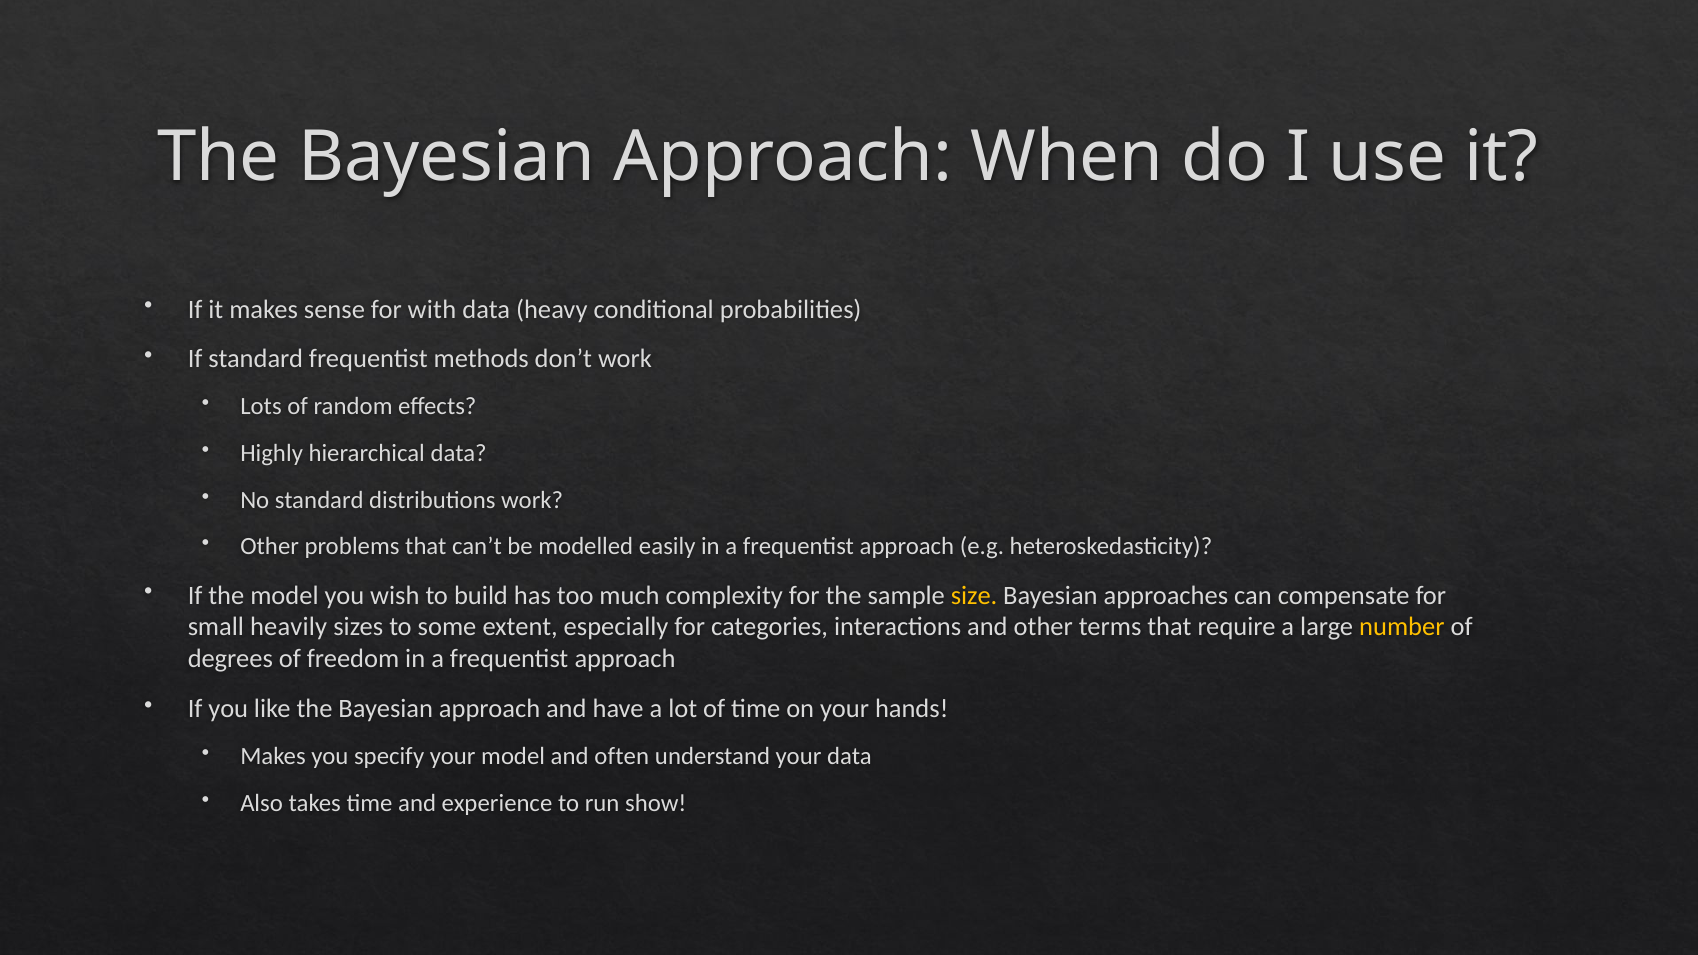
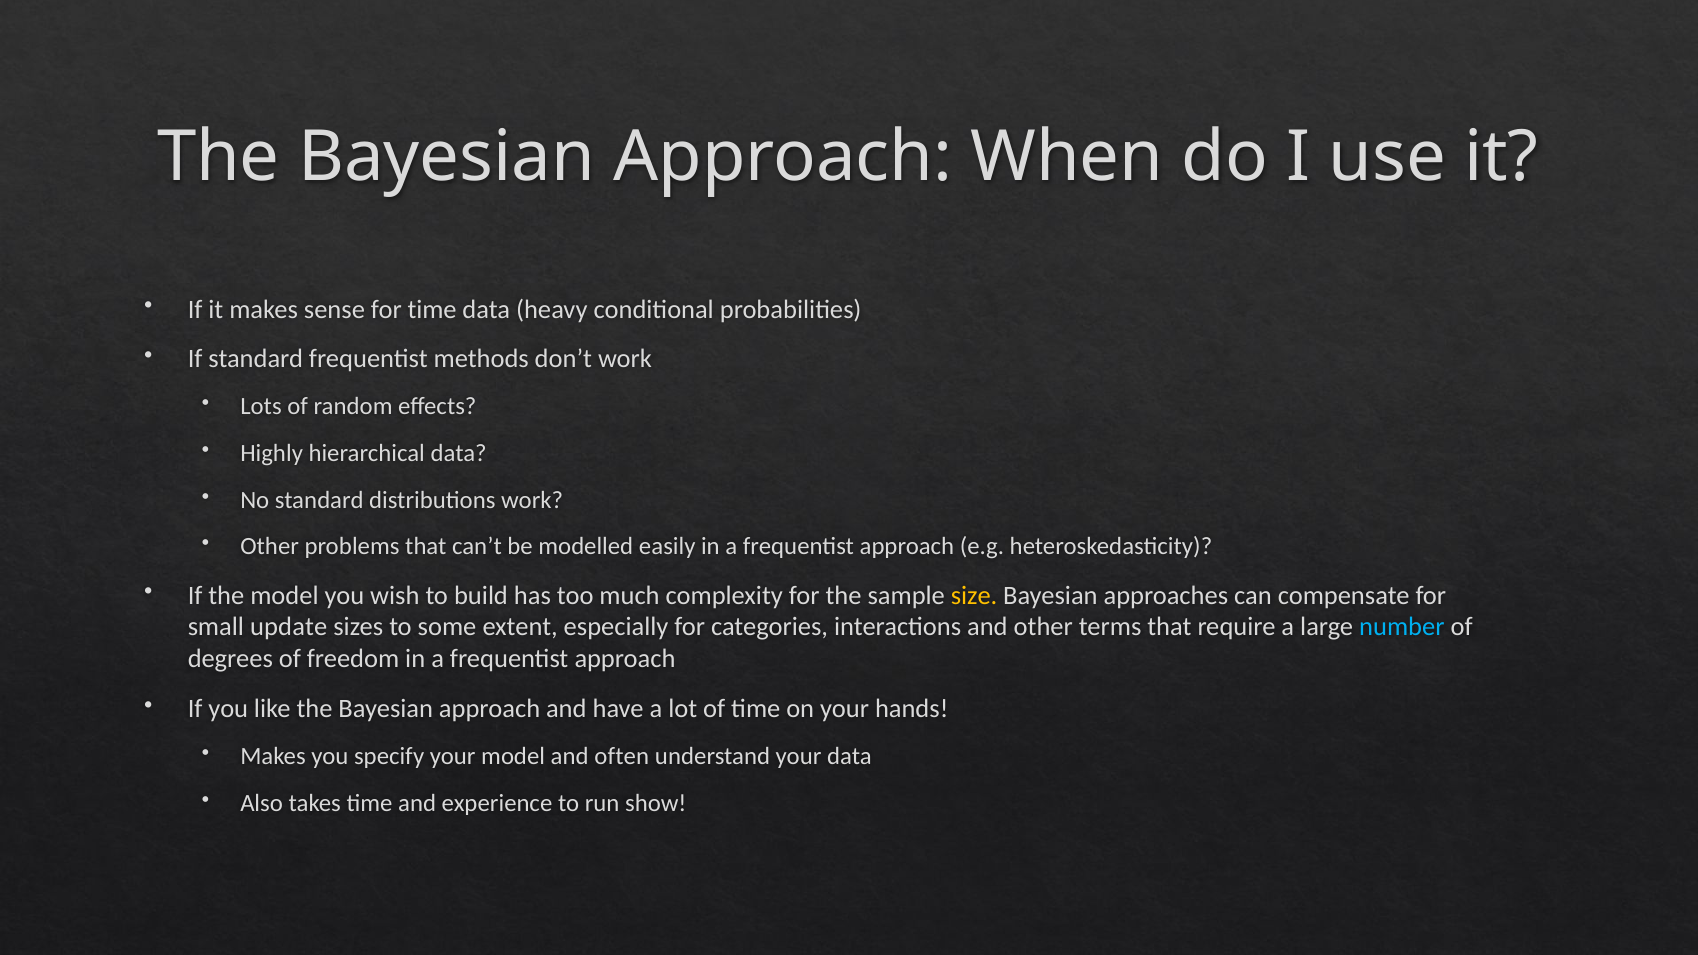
for with: with -> time
heavily: heavily -> update
number colour: yellow -> light blue
